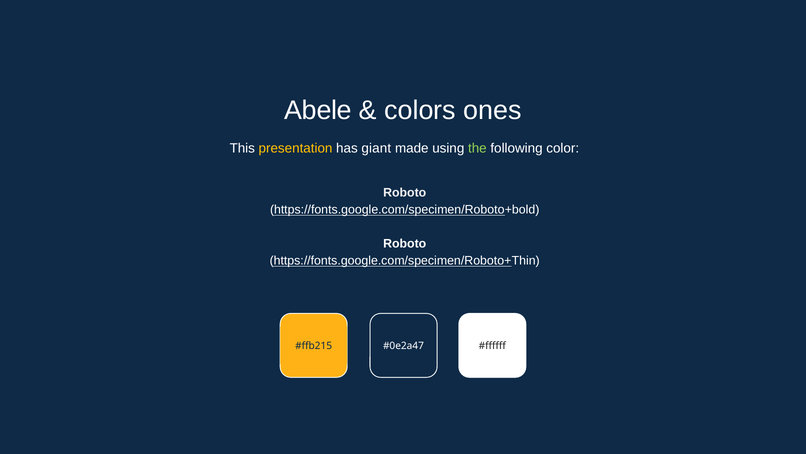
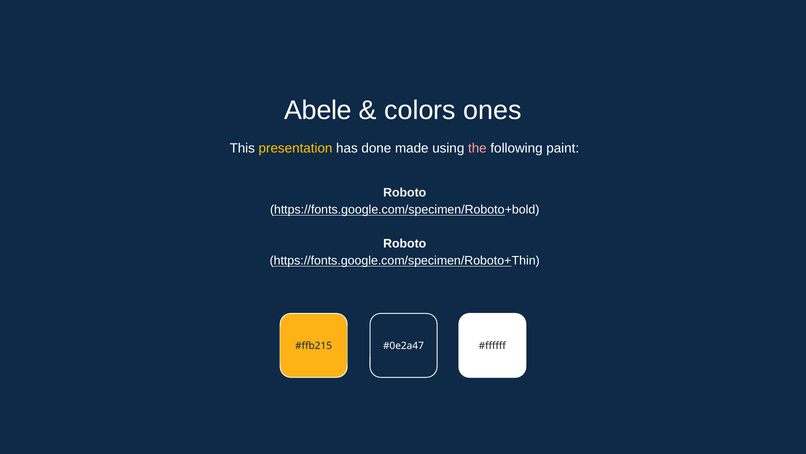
giant: giant -> done
the colour: light green -> pink
color: color -> paint
